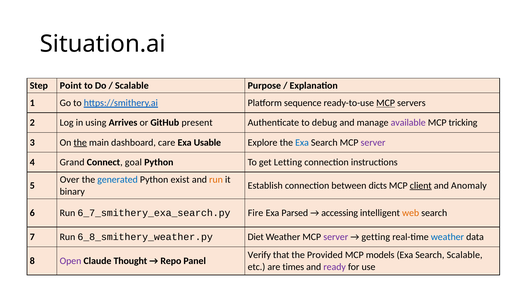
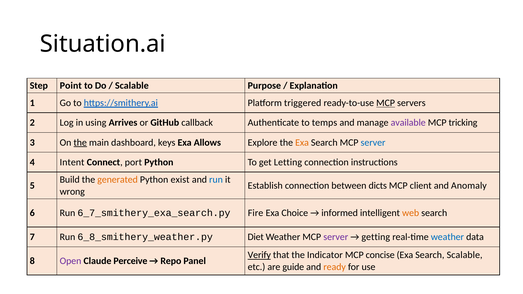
sequence: sequence -> triggered
present: present -> callback
debug: debug -> temps
care: care -> keys
Usable: Usable -> Allows
Exa at (302, 143) colour: blue -> orange
server at (373, 143) colour: purple -> blue
Grand: Grand -> Intent
goal: goal -> port
Over: Over -> Build
generated colour: blue -> orange
run at (216, 180) colour: orange -> blue
client underline: present -> none
binary: binary -> wrong
Parsed: Parsed -> Choice
accessing: accessing -> informed
Verify underline: none -> present
Provided: Provided -> Indicator
models: models -> concise
Thought: Thought -> Perceive
times: times -> guide
ready colour: purple -> orange
